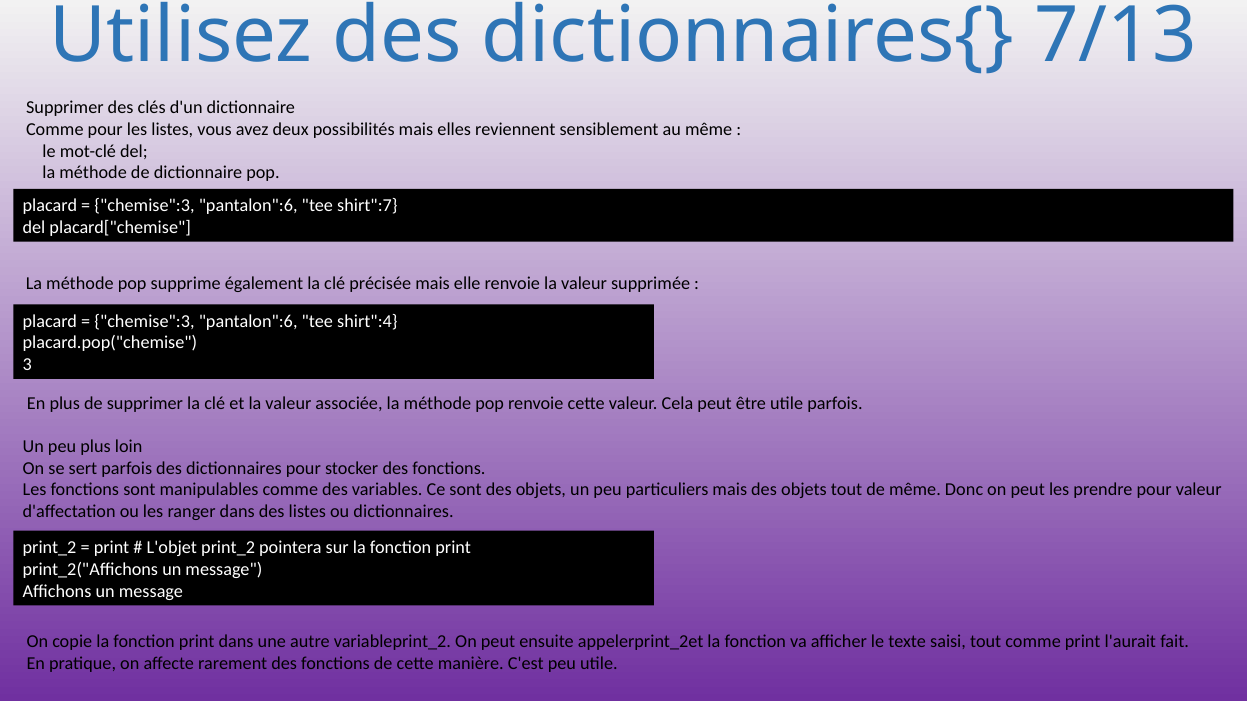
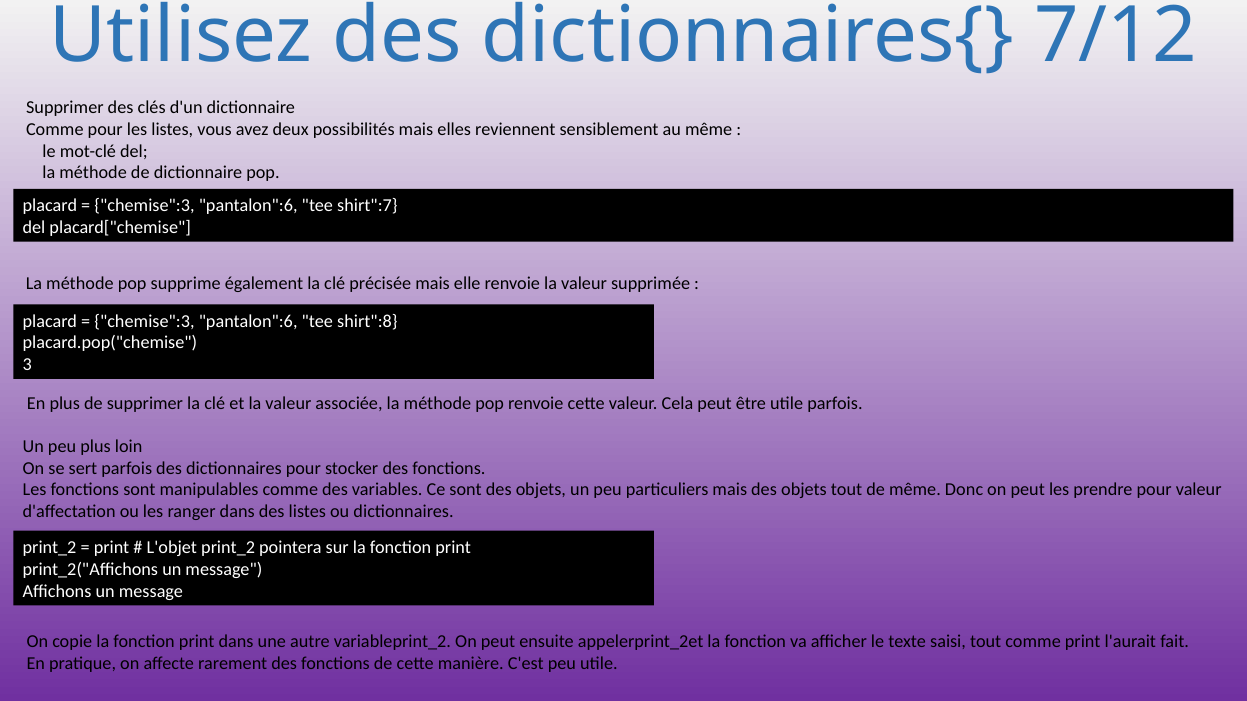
7/13: 7/13 -> 7/12
shirt":4: shirt":4 -> shirt":8
